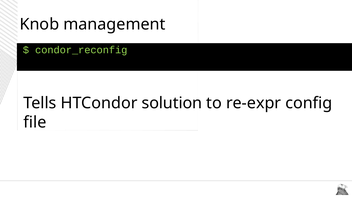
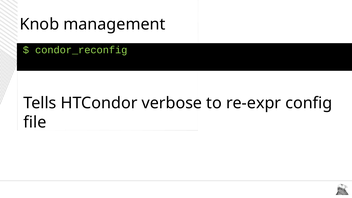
solution: solution -> verbose
